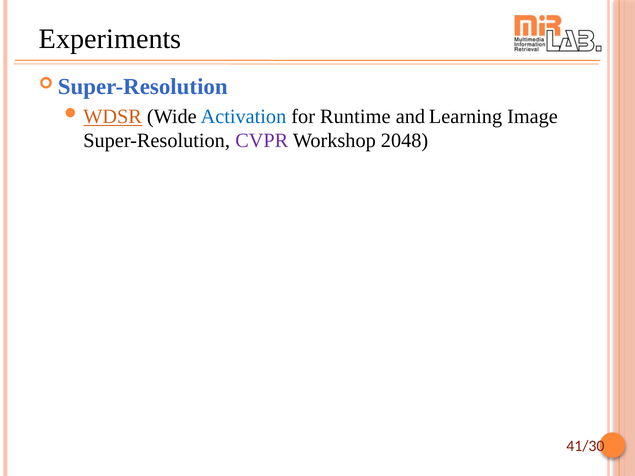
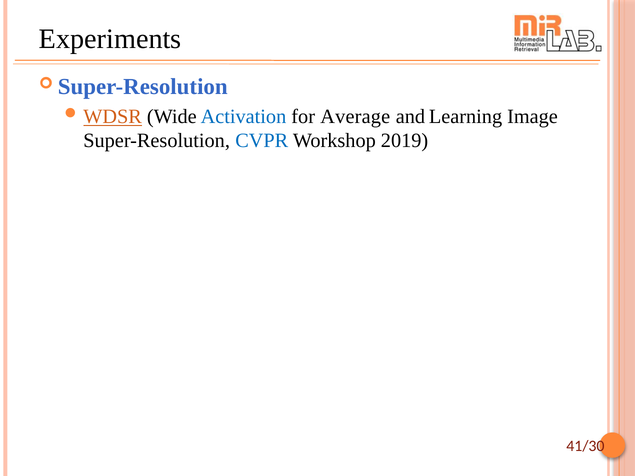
Runtime: Runtime -> Average
CVPR colour: purple -> blue
2048: 2048 -> 2019
